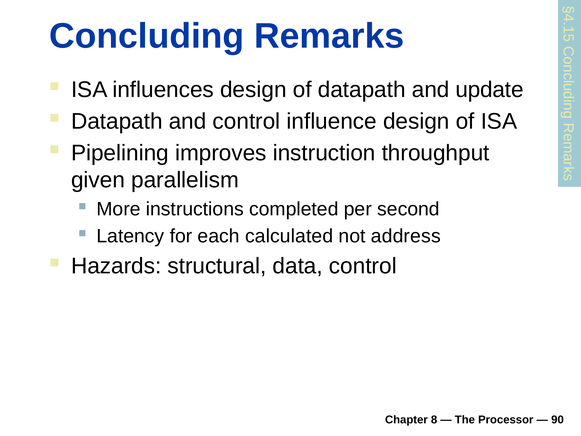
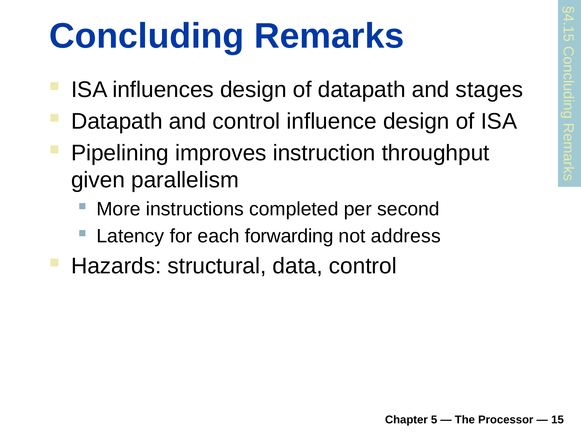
update: update -> stages
calculated: calculated -> forwarding
Chapter 8: 8 -> 5
90: 90 -> 15
